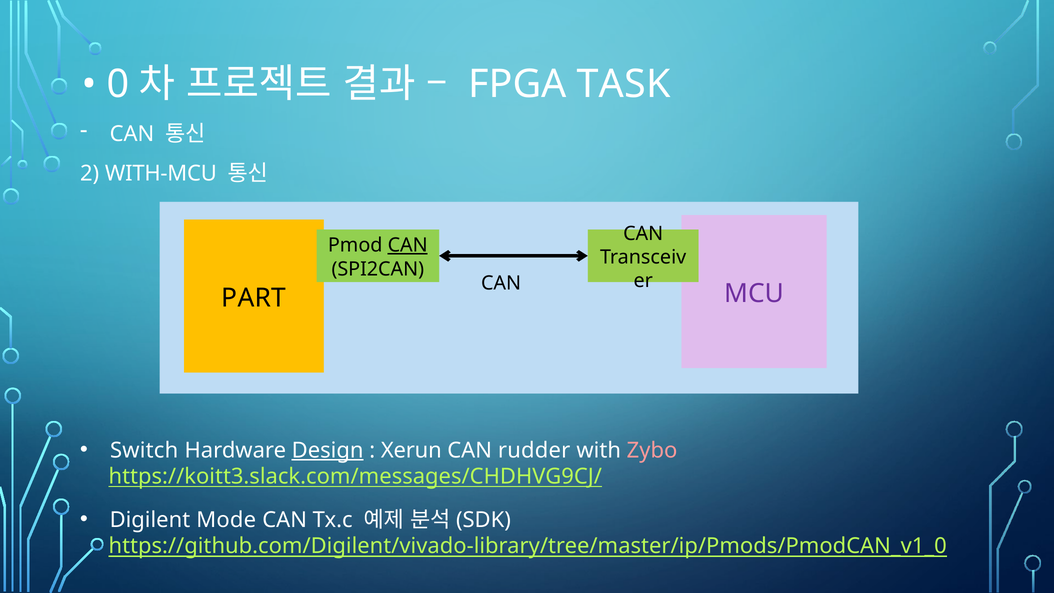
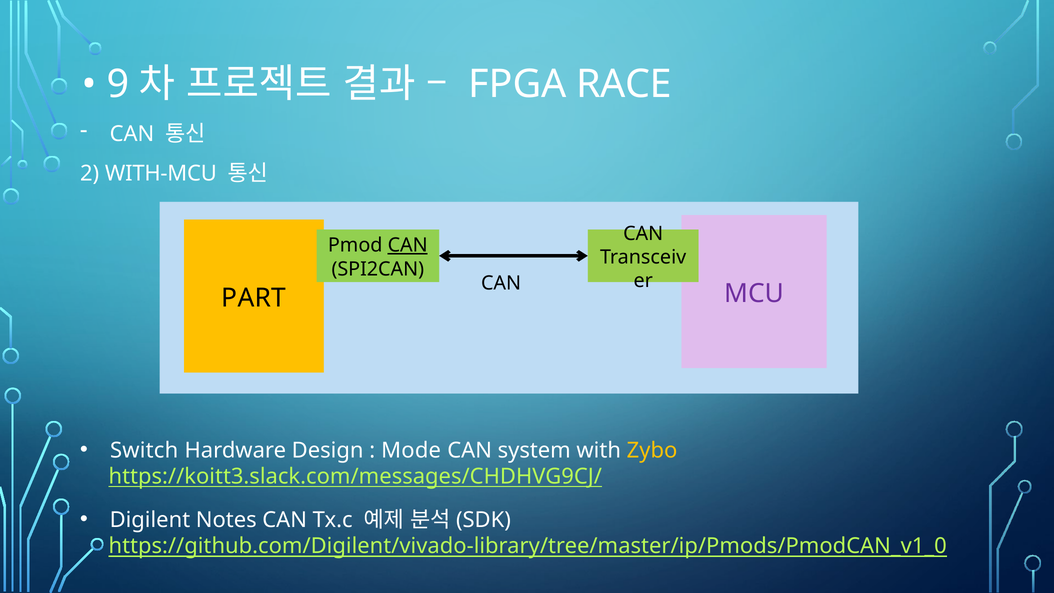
0: 0 -> 9
TASK: TASK -> RACE
Design underline: present -> none
Xerun: Xerun -> Mode
rudder: rudder -> system
Zybo colour: pink -> yellow
Mode: Mode -> Notes
